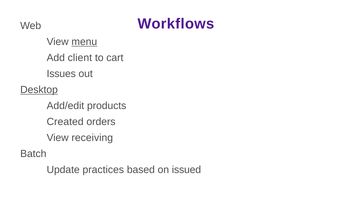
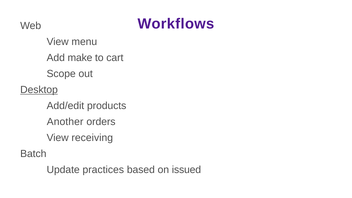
menu underline: present -> none
client: client -> make
Issues: Issues -> Scope
Created: Created -> Another
